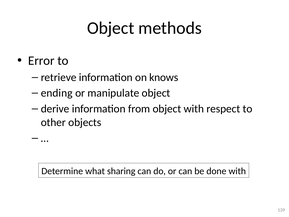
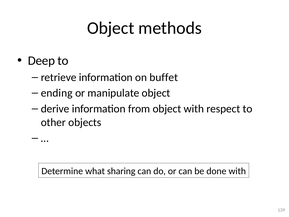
Error: Error -> Deep
knows: knows -> buffet
